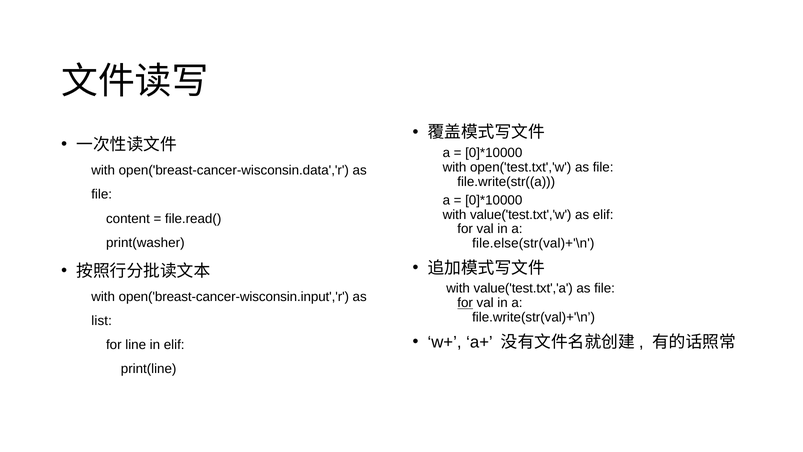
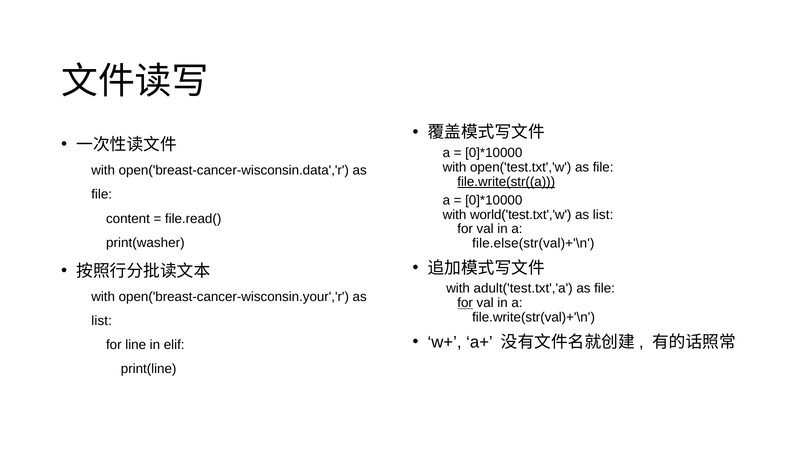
file.write(str((a underline: none -> present
value('test.txt','w: value('test.txt','w -> world('test.txt','w
elif at (603, 214): elif -> list
value('test.txt','a: value('test.txt','a -> adult('test.txt','a
open('breast-cancer-wisconsin.input','r: open('breast-cancer-wisconsin.input','r -> open('breast-cancer-wisconsin.your','r
